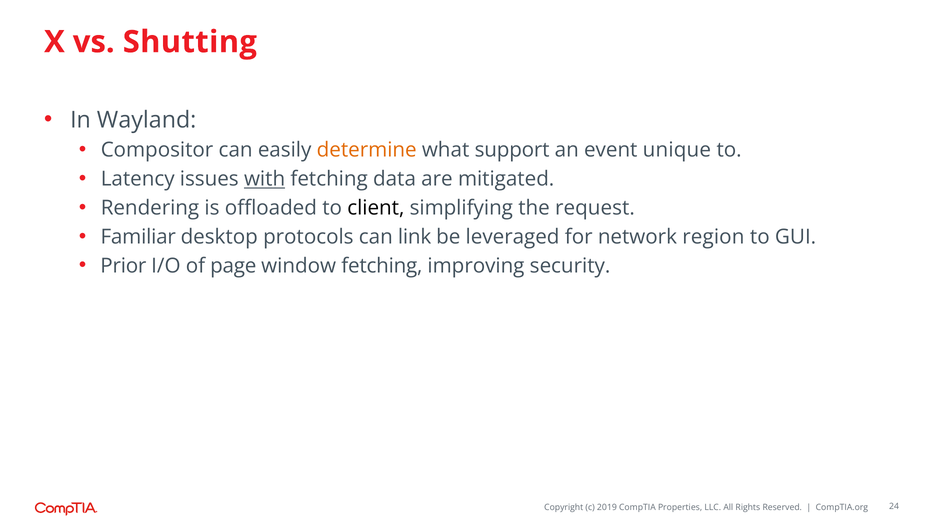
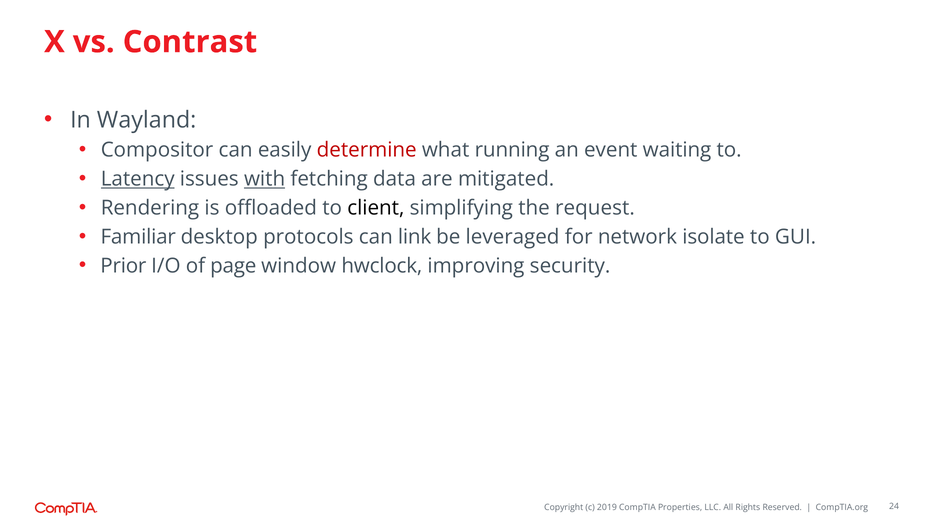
Shutting: Shutting -> Contrast
determine colour: orange -> red
support: support -> running
unique: unique -> waiting
Latency underline: none -> present
region: region -> isolate
window fetching: fetching -> hwclock
